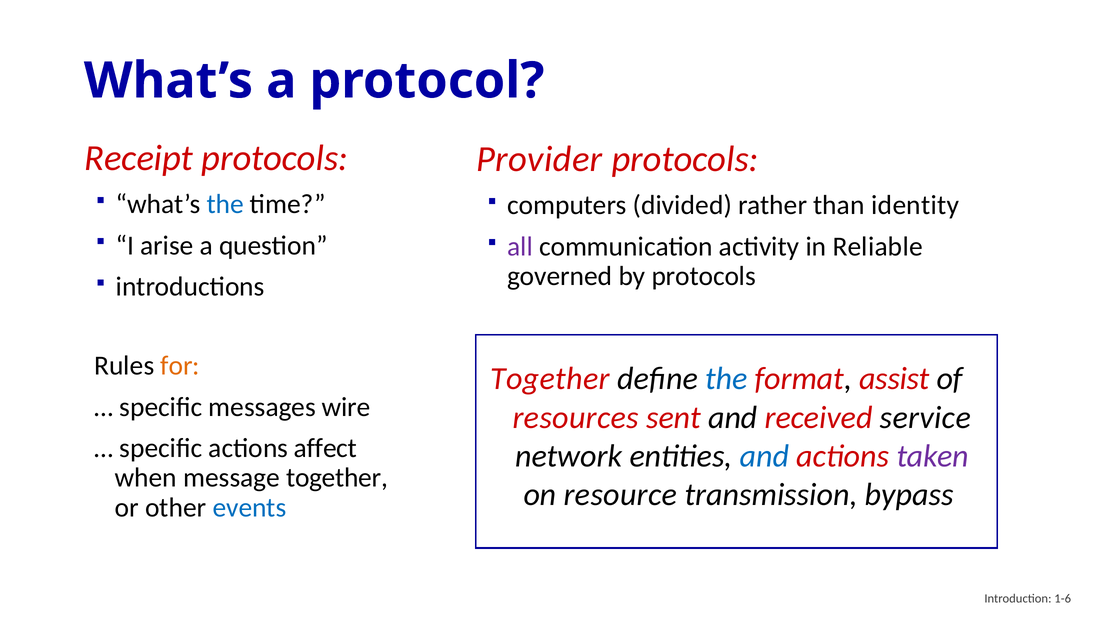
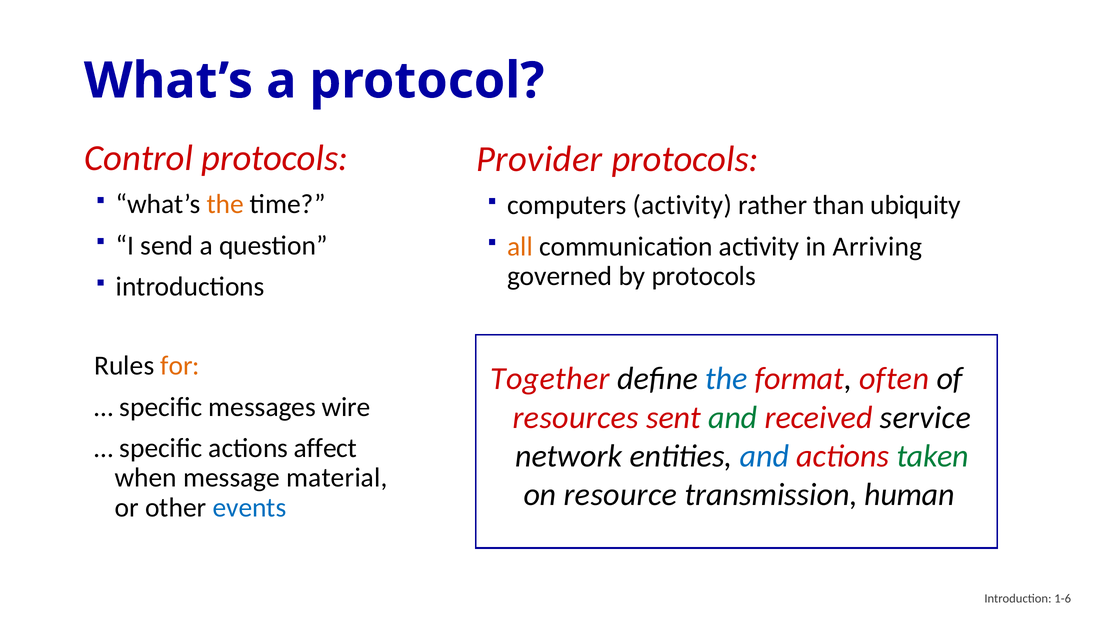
Receipt: Receipt -> Control
the at (225, 204) colour: blue -> orange
computers divided: divided -> activity
identity: identity -> ubiquity
arise: arise -> send
all colour: purple -> orange
Reliable: Reliable -> Arriving
assist: assist -> often
and at (733, 417) colour: black -> green
taken colour: purple -> green
message together: together -> material
bypass: bypass -> human
